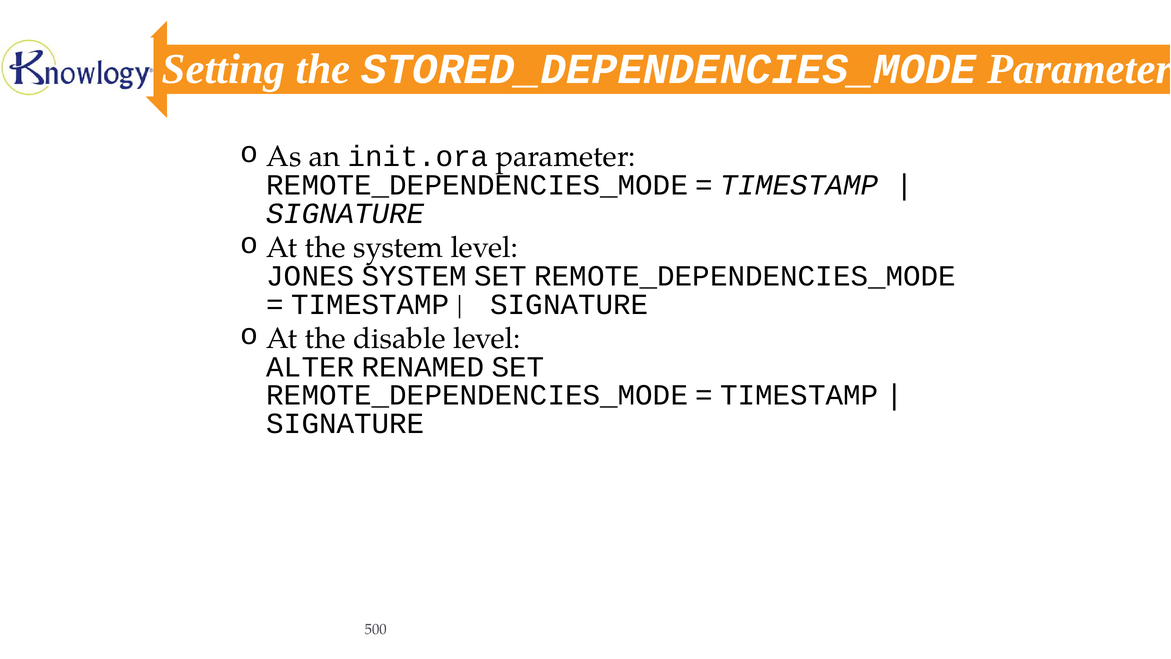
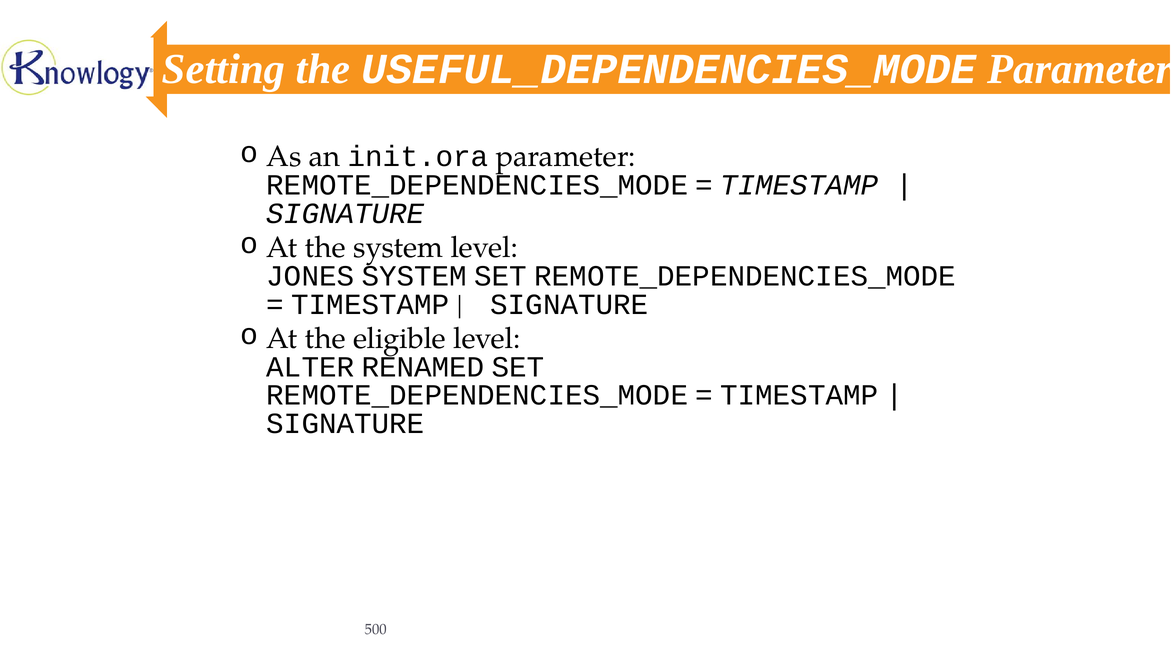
STORED_DEPENDENCIES_MODE: STORED_DEPENDENCIES_MODE -> USEFUL_DEPENDENCIES_MODE
disable: disable -> eligible
